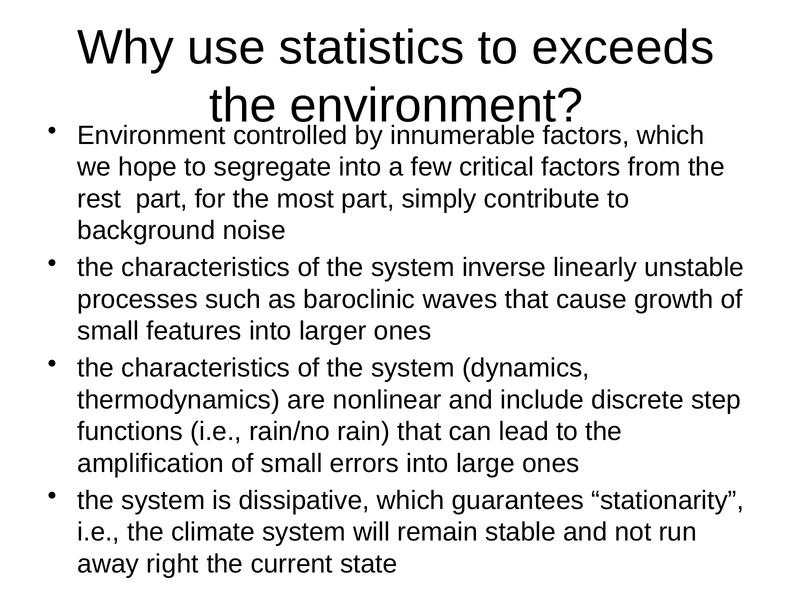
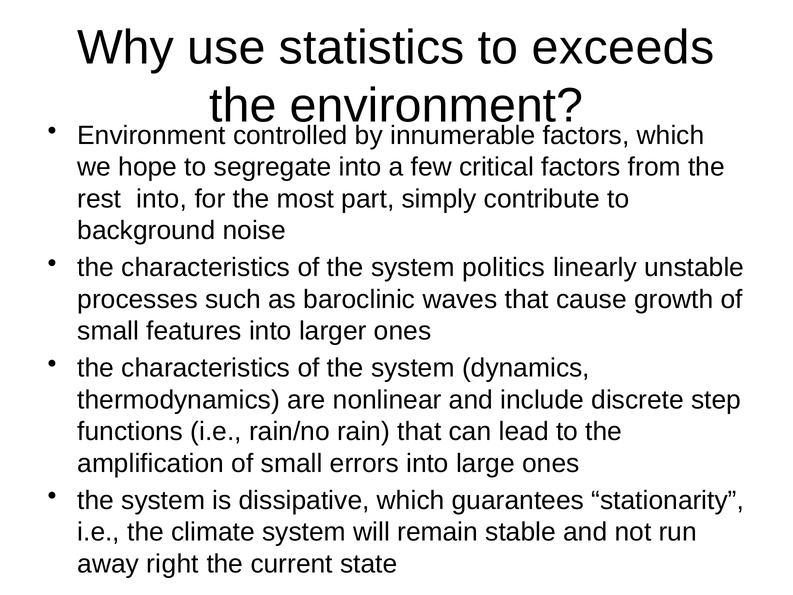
rest part: part -> into
inverse: inverse -> politics
